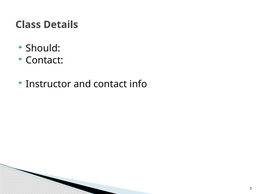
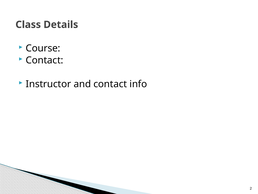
Should: Should -> Course
